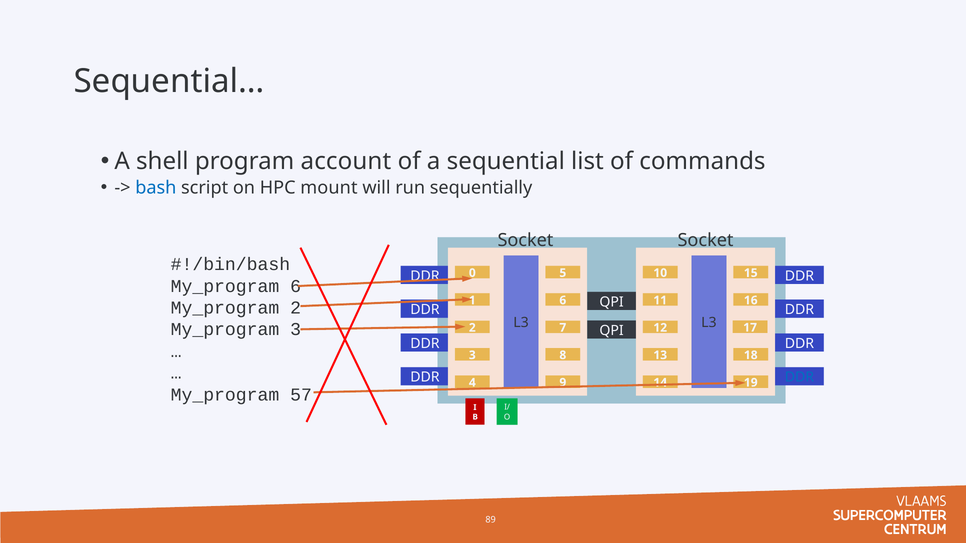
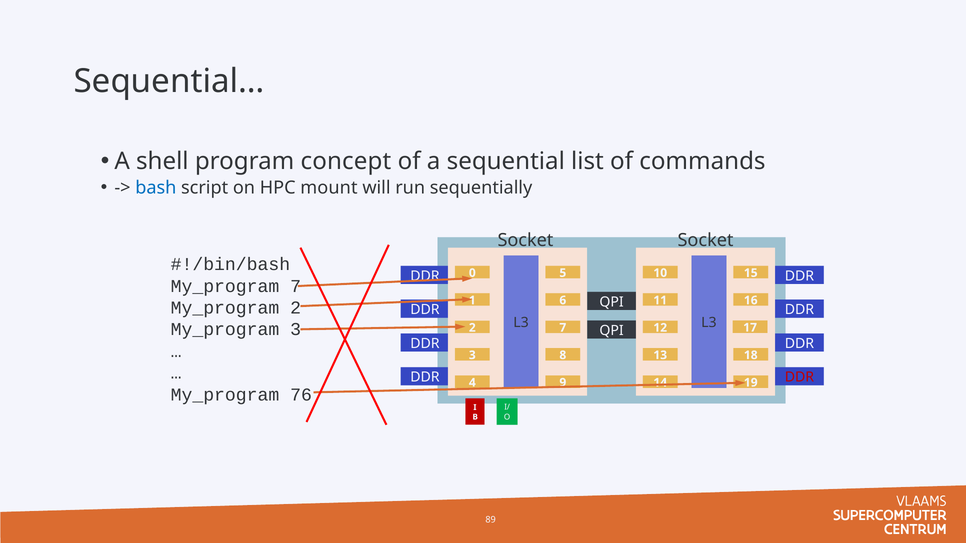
account: account -> concept
My_program 6: 6 -> 7
DDR at (799, 377) colour: blue -> red
57: 57 -> 76
